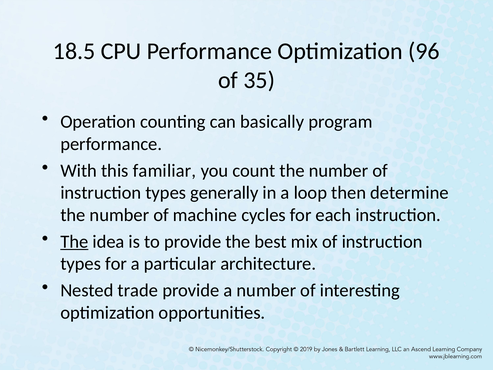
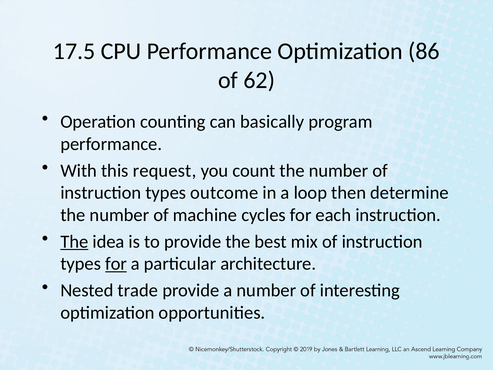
18.5: 18.5 -> 17.5
96: 96 -> 86
35: 35 -> 62
familiar: familiar -> request
generally: generally -> outcome
for at (116, 264) underline: none -> present
